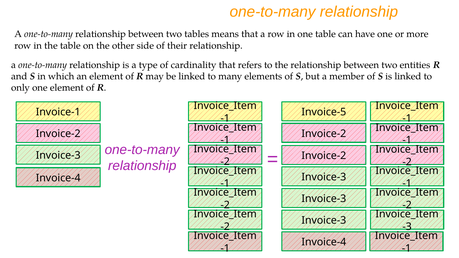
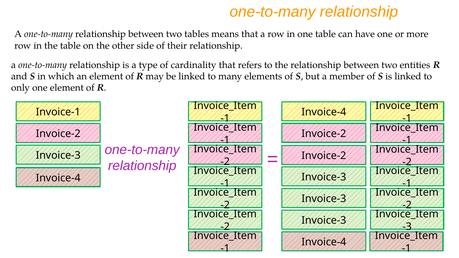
Invoice-5 at (324, 112): Invoice-5 -> Invoice-4
